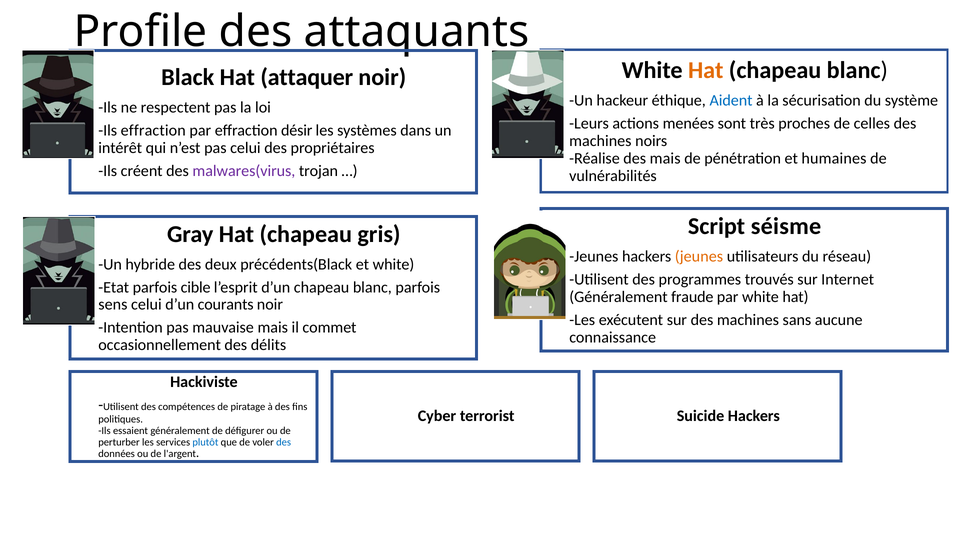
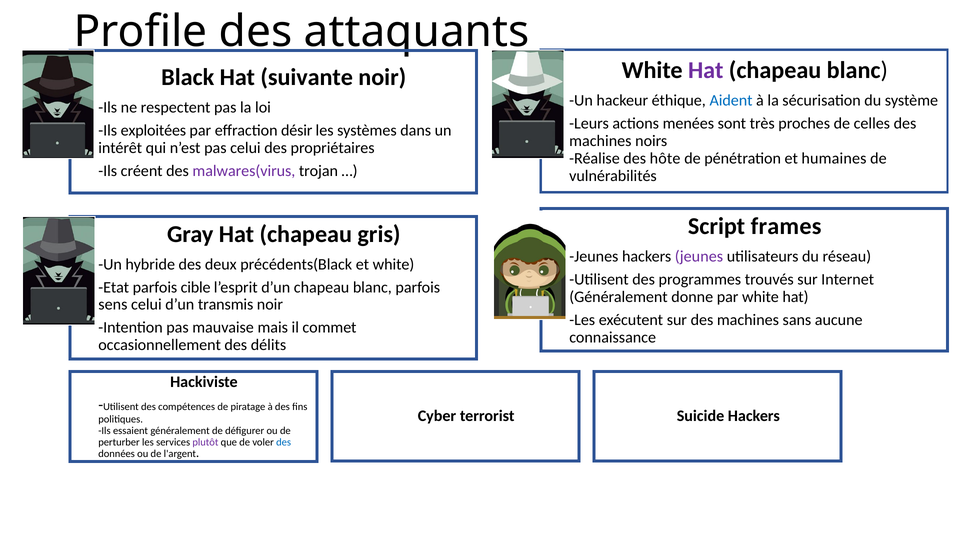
Hat at (706, 70) colour: orange -> purple
attaquer: attaquer -> suivante
Ils effraction: effraction -> exploitées
des mais: mais -> hôte
séisme: séisme -> frames
jeunes at (699, 257) colour: orange -> purple
fraude: fraude -> donne
courants: courants -> transmis
plutôt colour: blue -> purple
